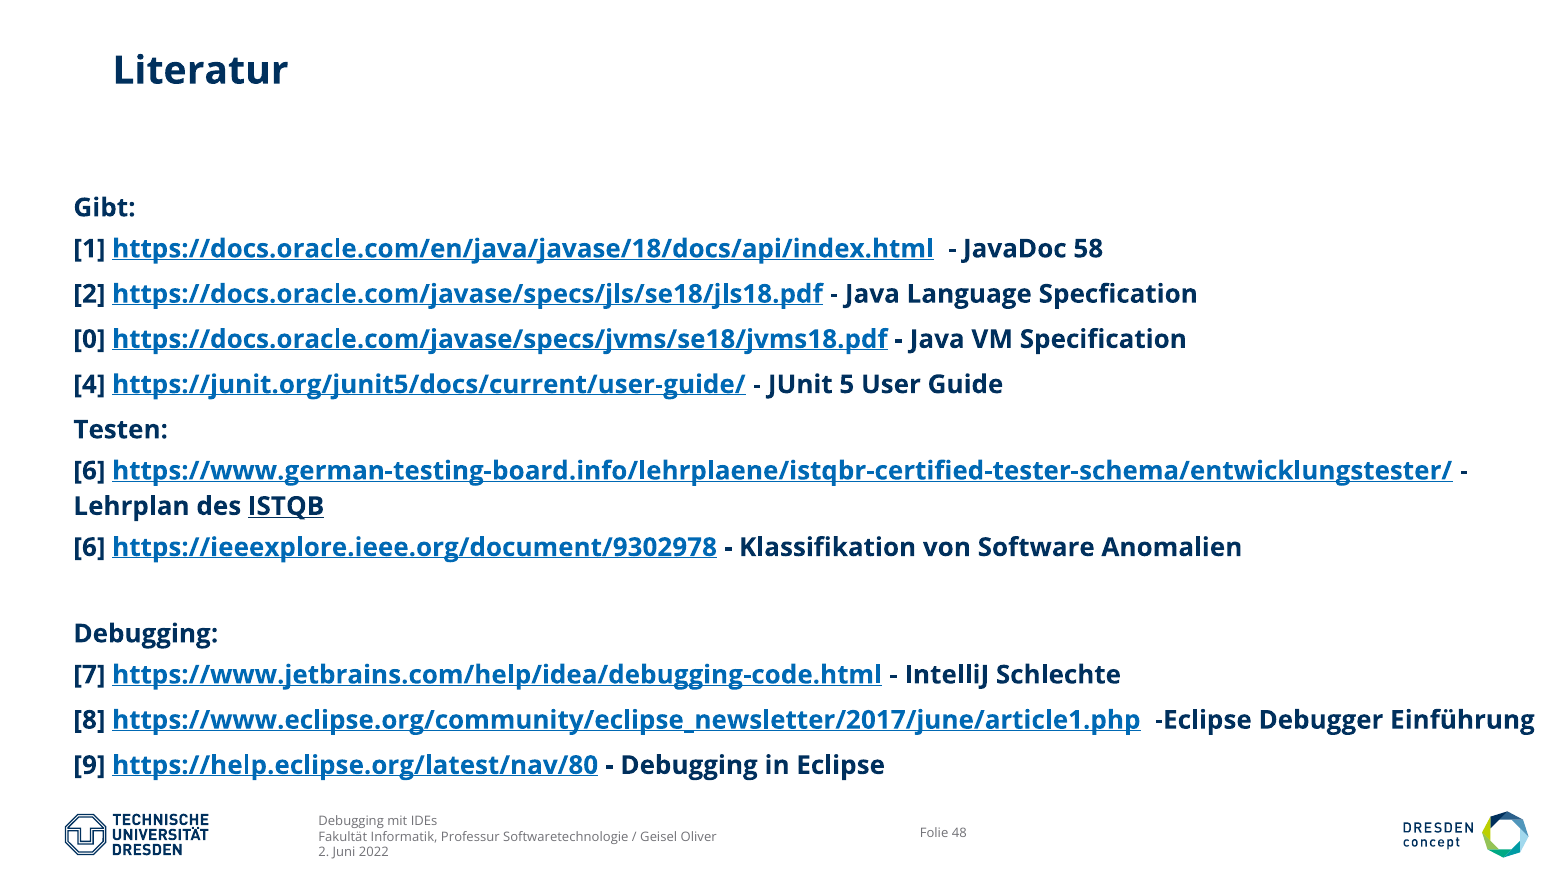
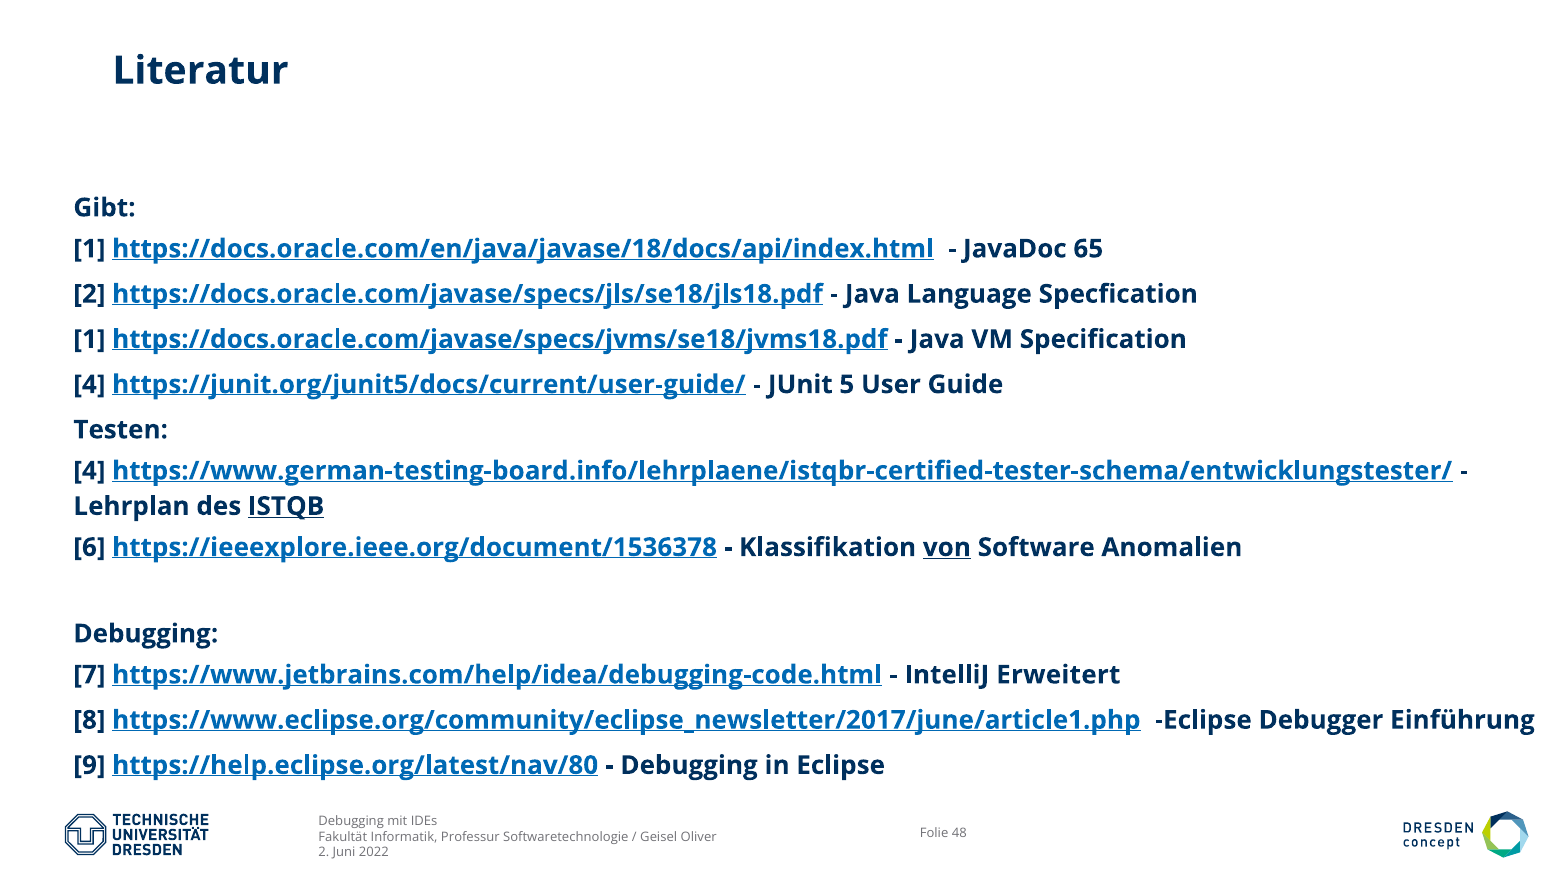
58: 58 -> 65
0 at (89, 339): 0 -> 1
6 at (89, 471): 6 -> 4
https://ieeexplore.ieee.org/document/9302978: https://ieeexplore.ieee.org/document/9302978 -> https://ieeexplore.ieee.org/document/1536378
von underline: none -> present
Schlechte: Schlechte -> Erweitert
